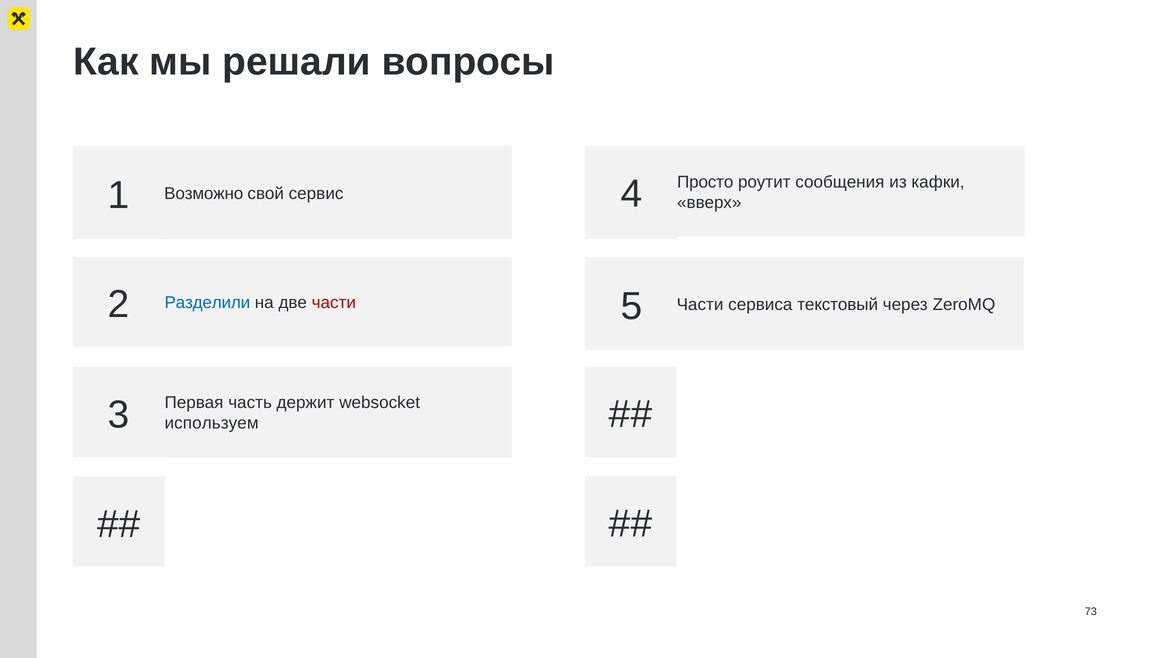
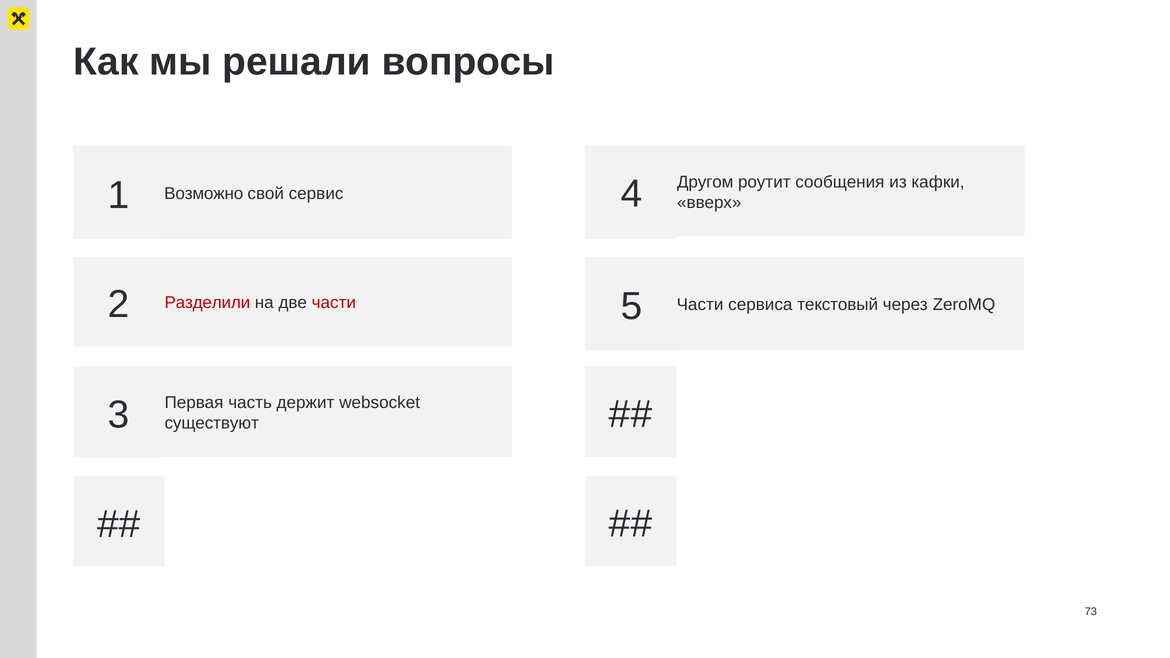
Просто: Просто -> Другом
Разделили colour: blue -> red
используем: используем -> существуют
